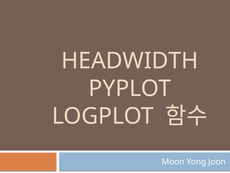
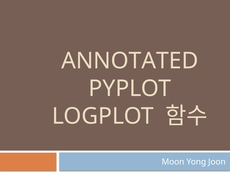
HEADWIDTH: HEADWIDTH -> ANNOTATED
